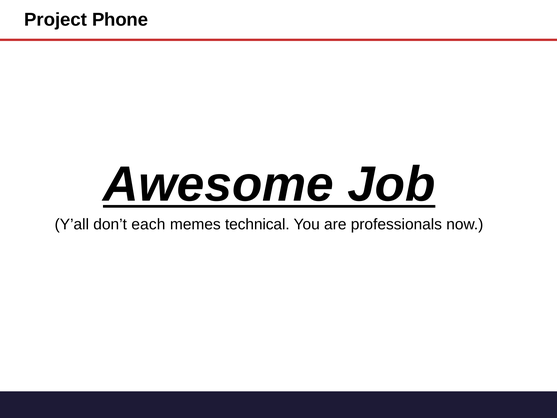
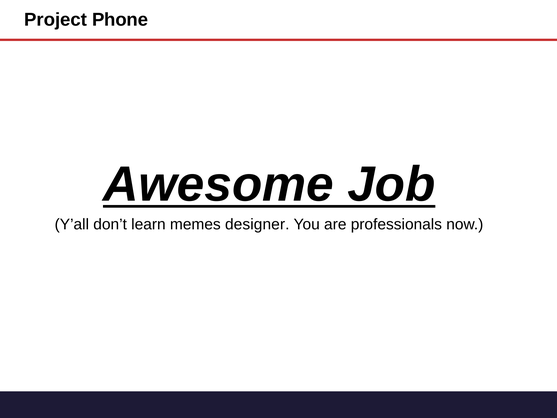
each: each -> learn
technical: technical -> designer
